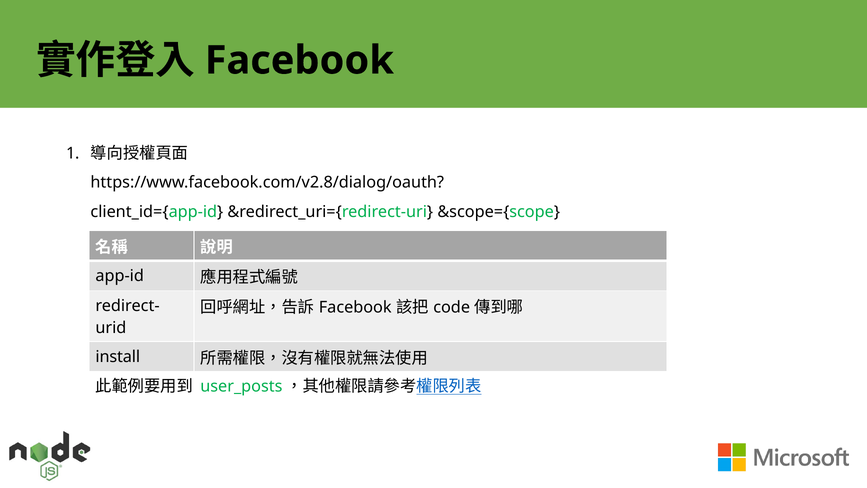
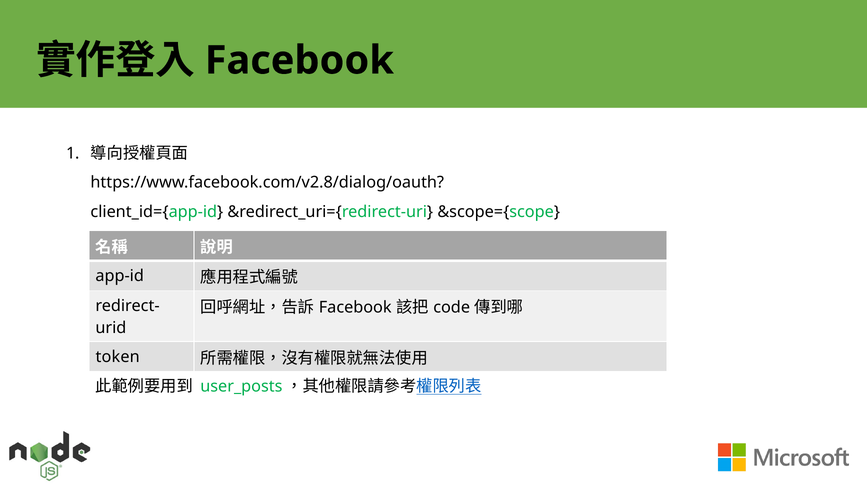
install: install -> token
